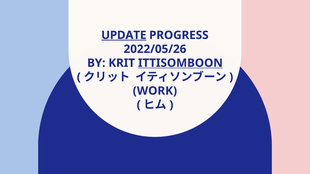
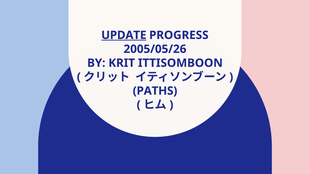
2022/05/26: 2022/05/26 -> 2005/05/26
ITTISOMBOON underline: present -> none
WORK: WORK -> PATHS
